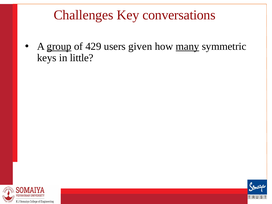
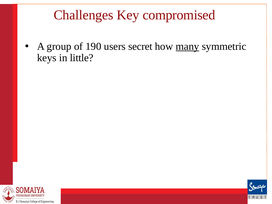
conversations: conversations -> compromised
group underline: present -> none
429: 429 -> 190
given: given -> secret
